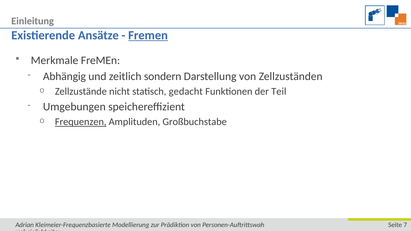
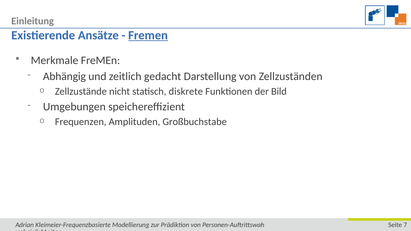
sondern: sondern -> gedacht
gedacht: gedacht -> diskrete
Teil: Teil -> Bild
Frequenzen underline: present -> none
